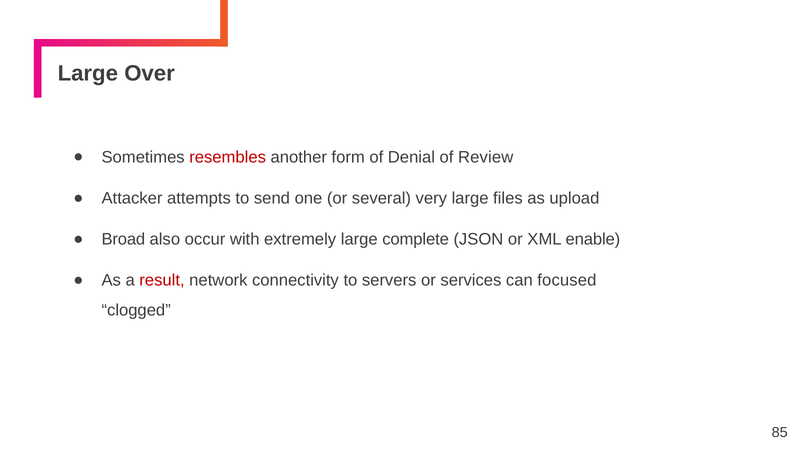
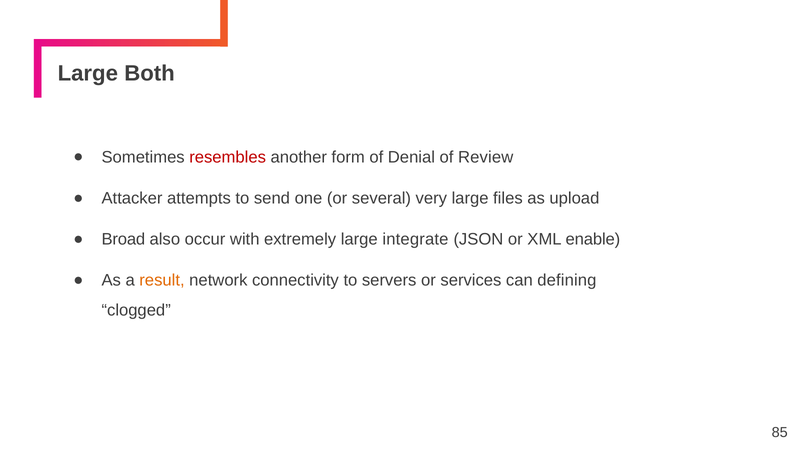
Over: Over -> Both
complete: complete -> integrate
result colour: red -> orange
focused: focused -> defining
